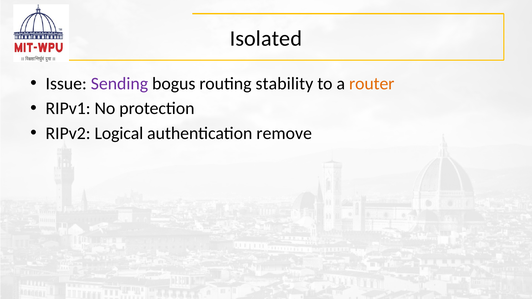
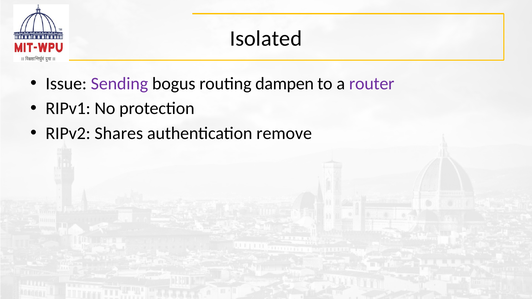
stability: stability -> dampen
router colour: orange -> purple
Logical: Logical -> Shares
